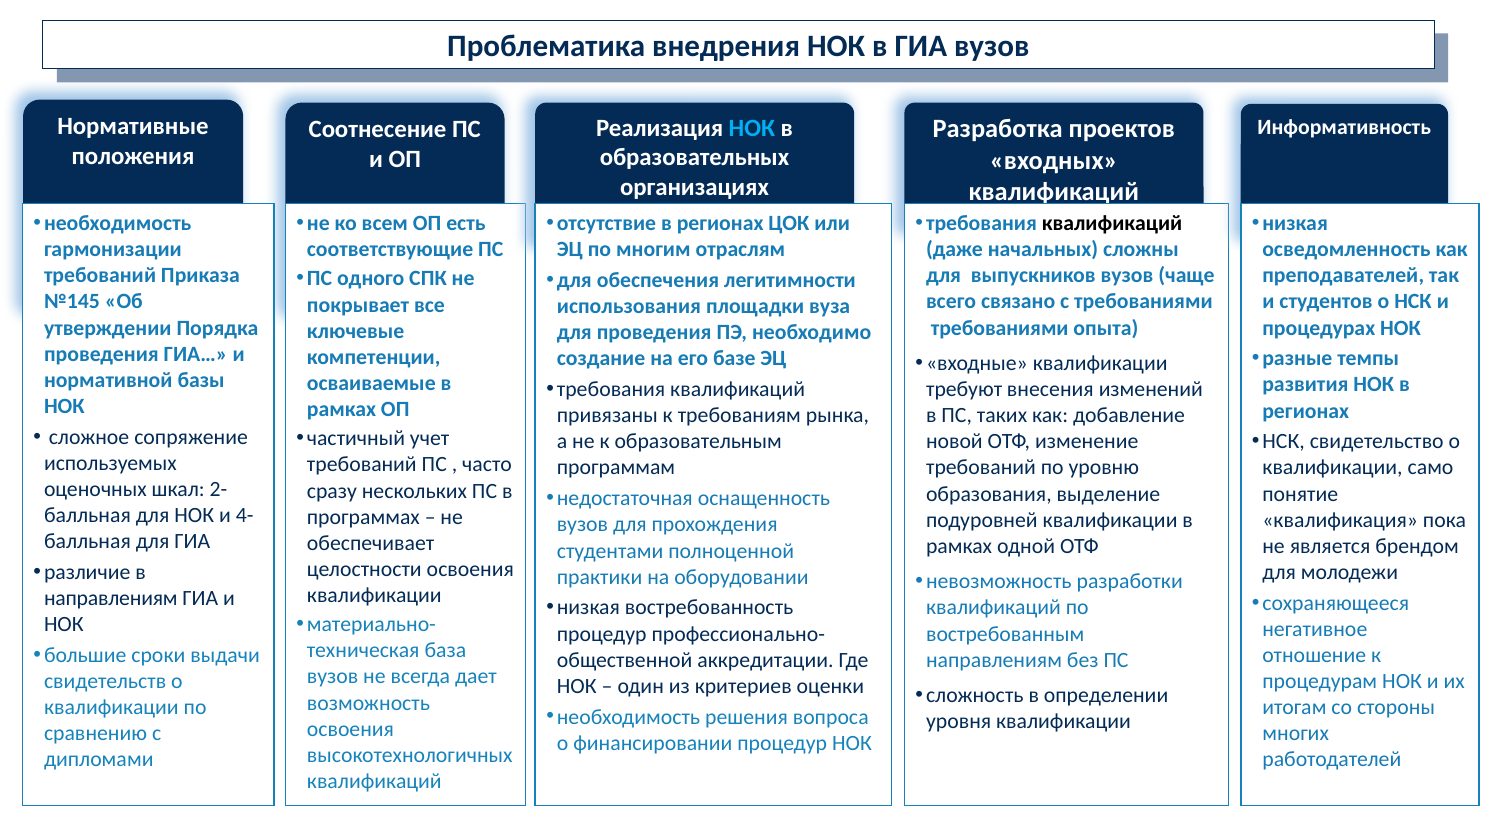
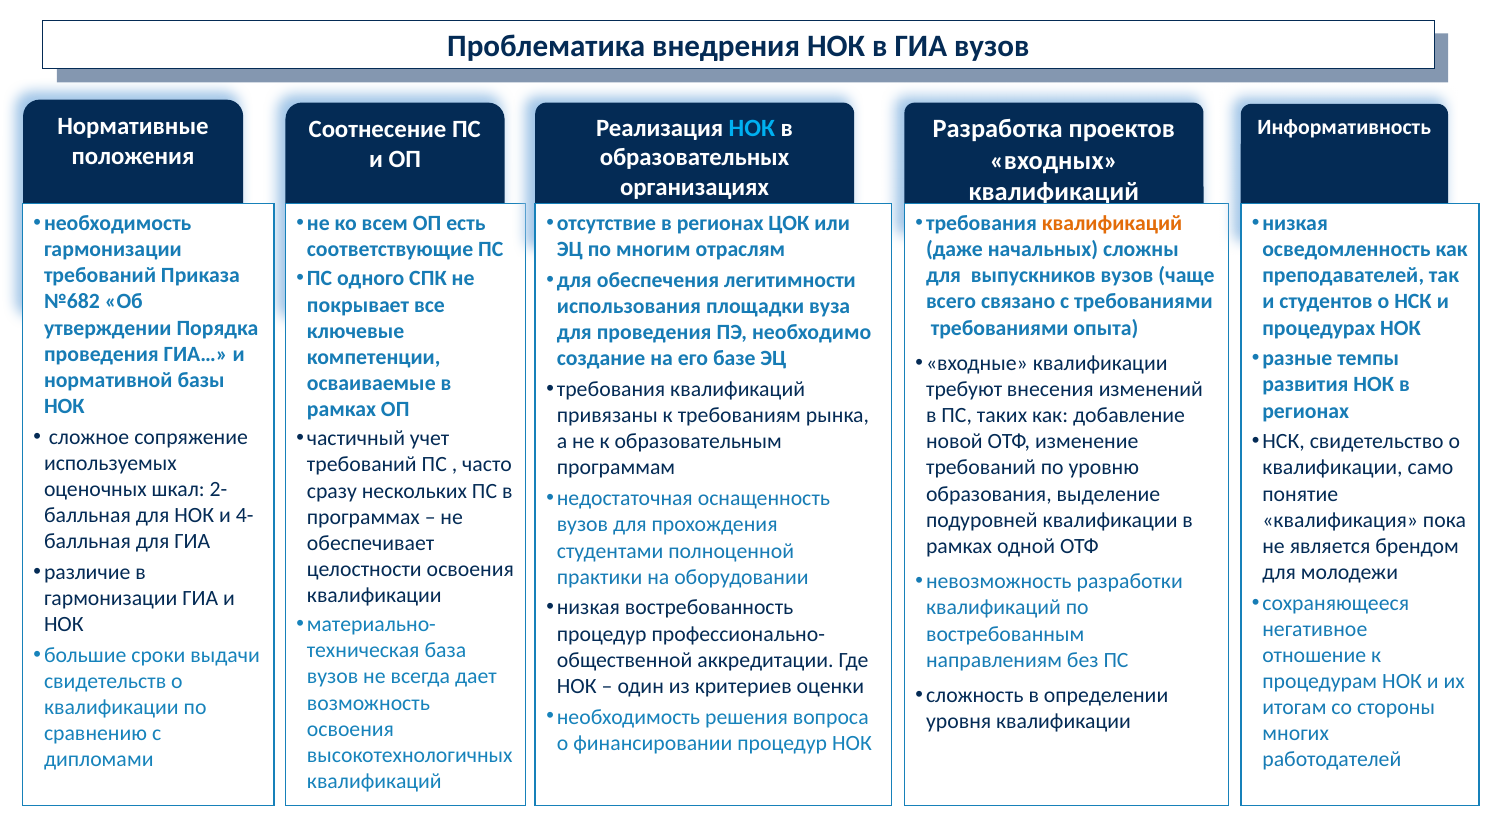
квалификаций at (1112, 223) colour: black -> orange
№145: №145 -> №682
направлениям at (111, 598): направлениям -> гармонизации
